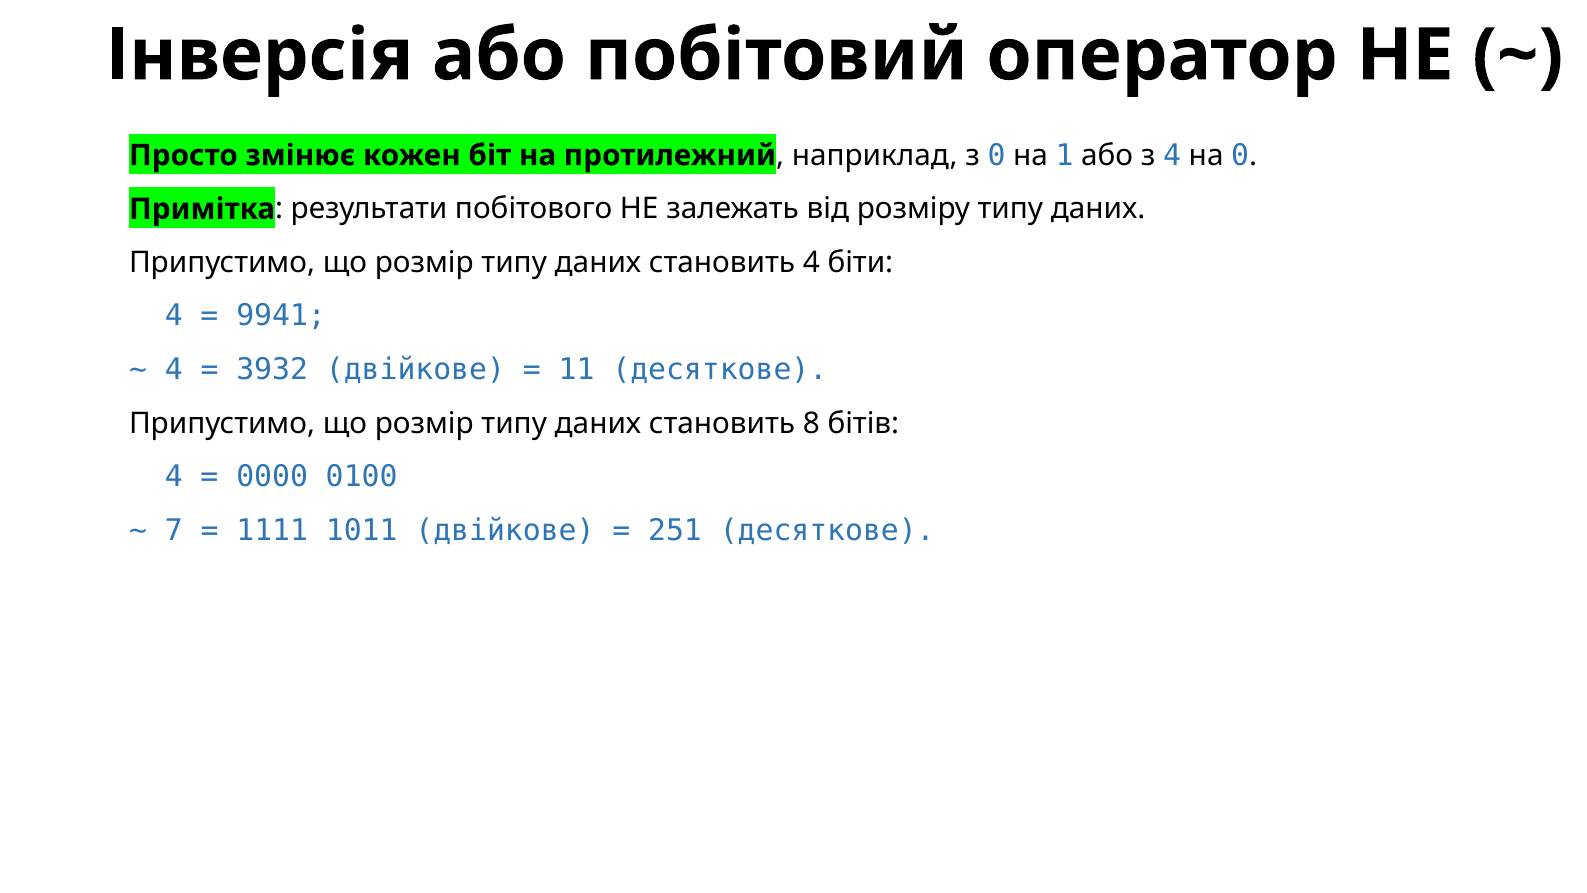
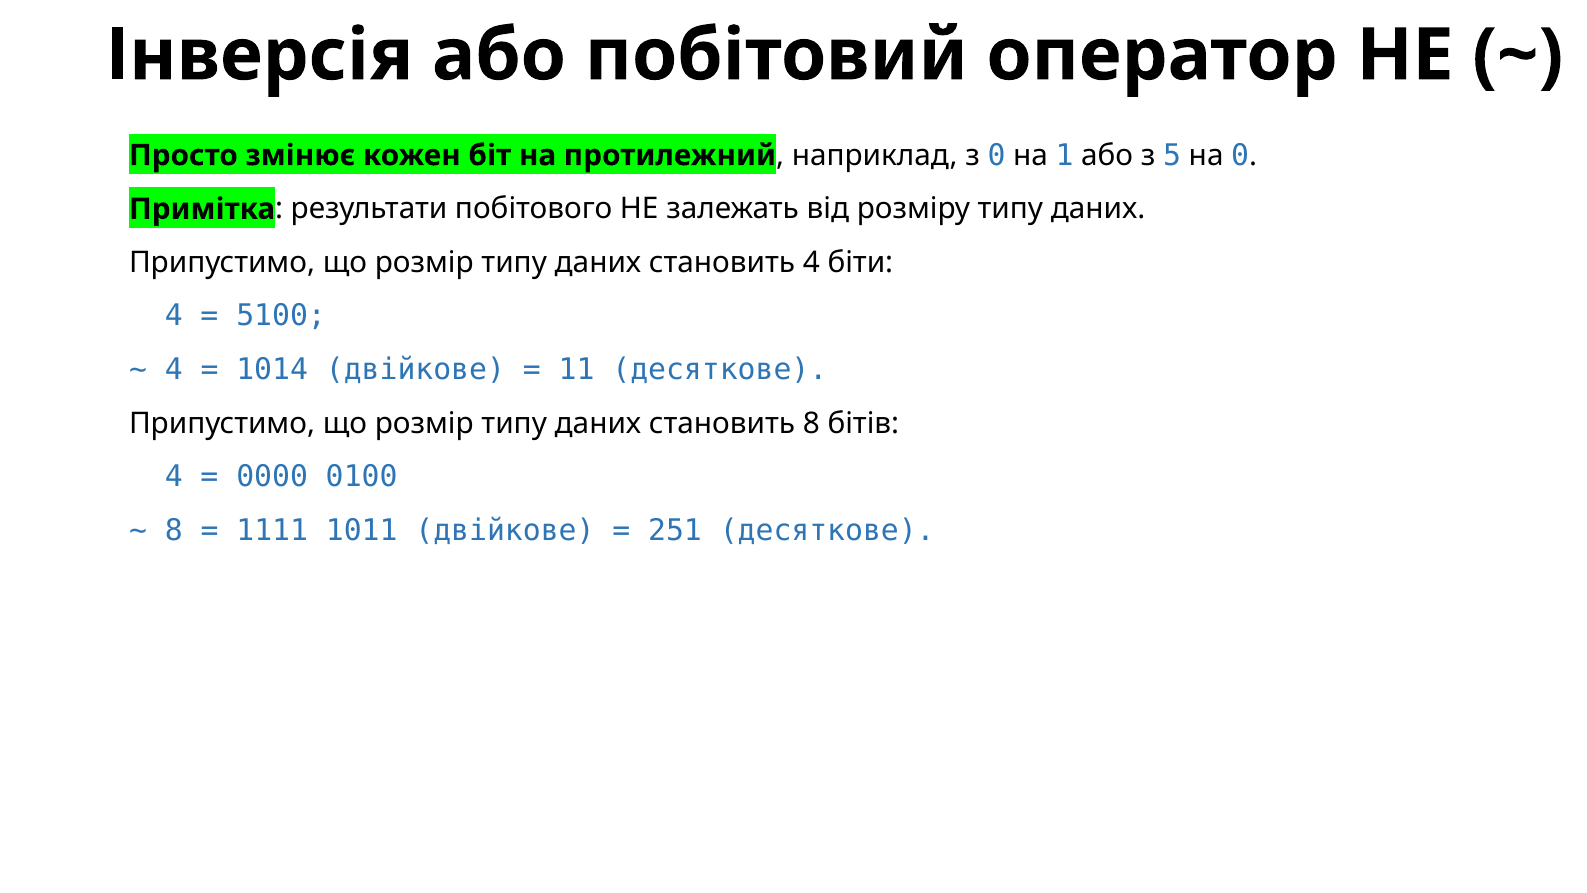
з 4: 4 -> 5
9941: 9941 -> 5100
3932: 3932 -> 1014
7 at (174, 530): 7 -> 8
